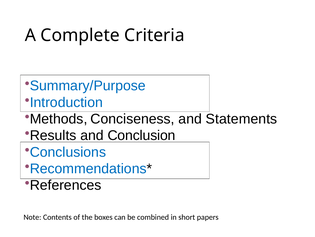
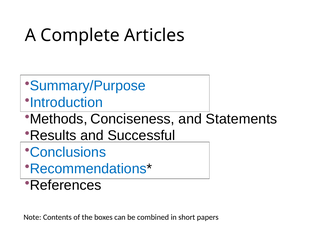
Criteria: Criteria -> Articles
Conclusion: Conclusion -> Successful
